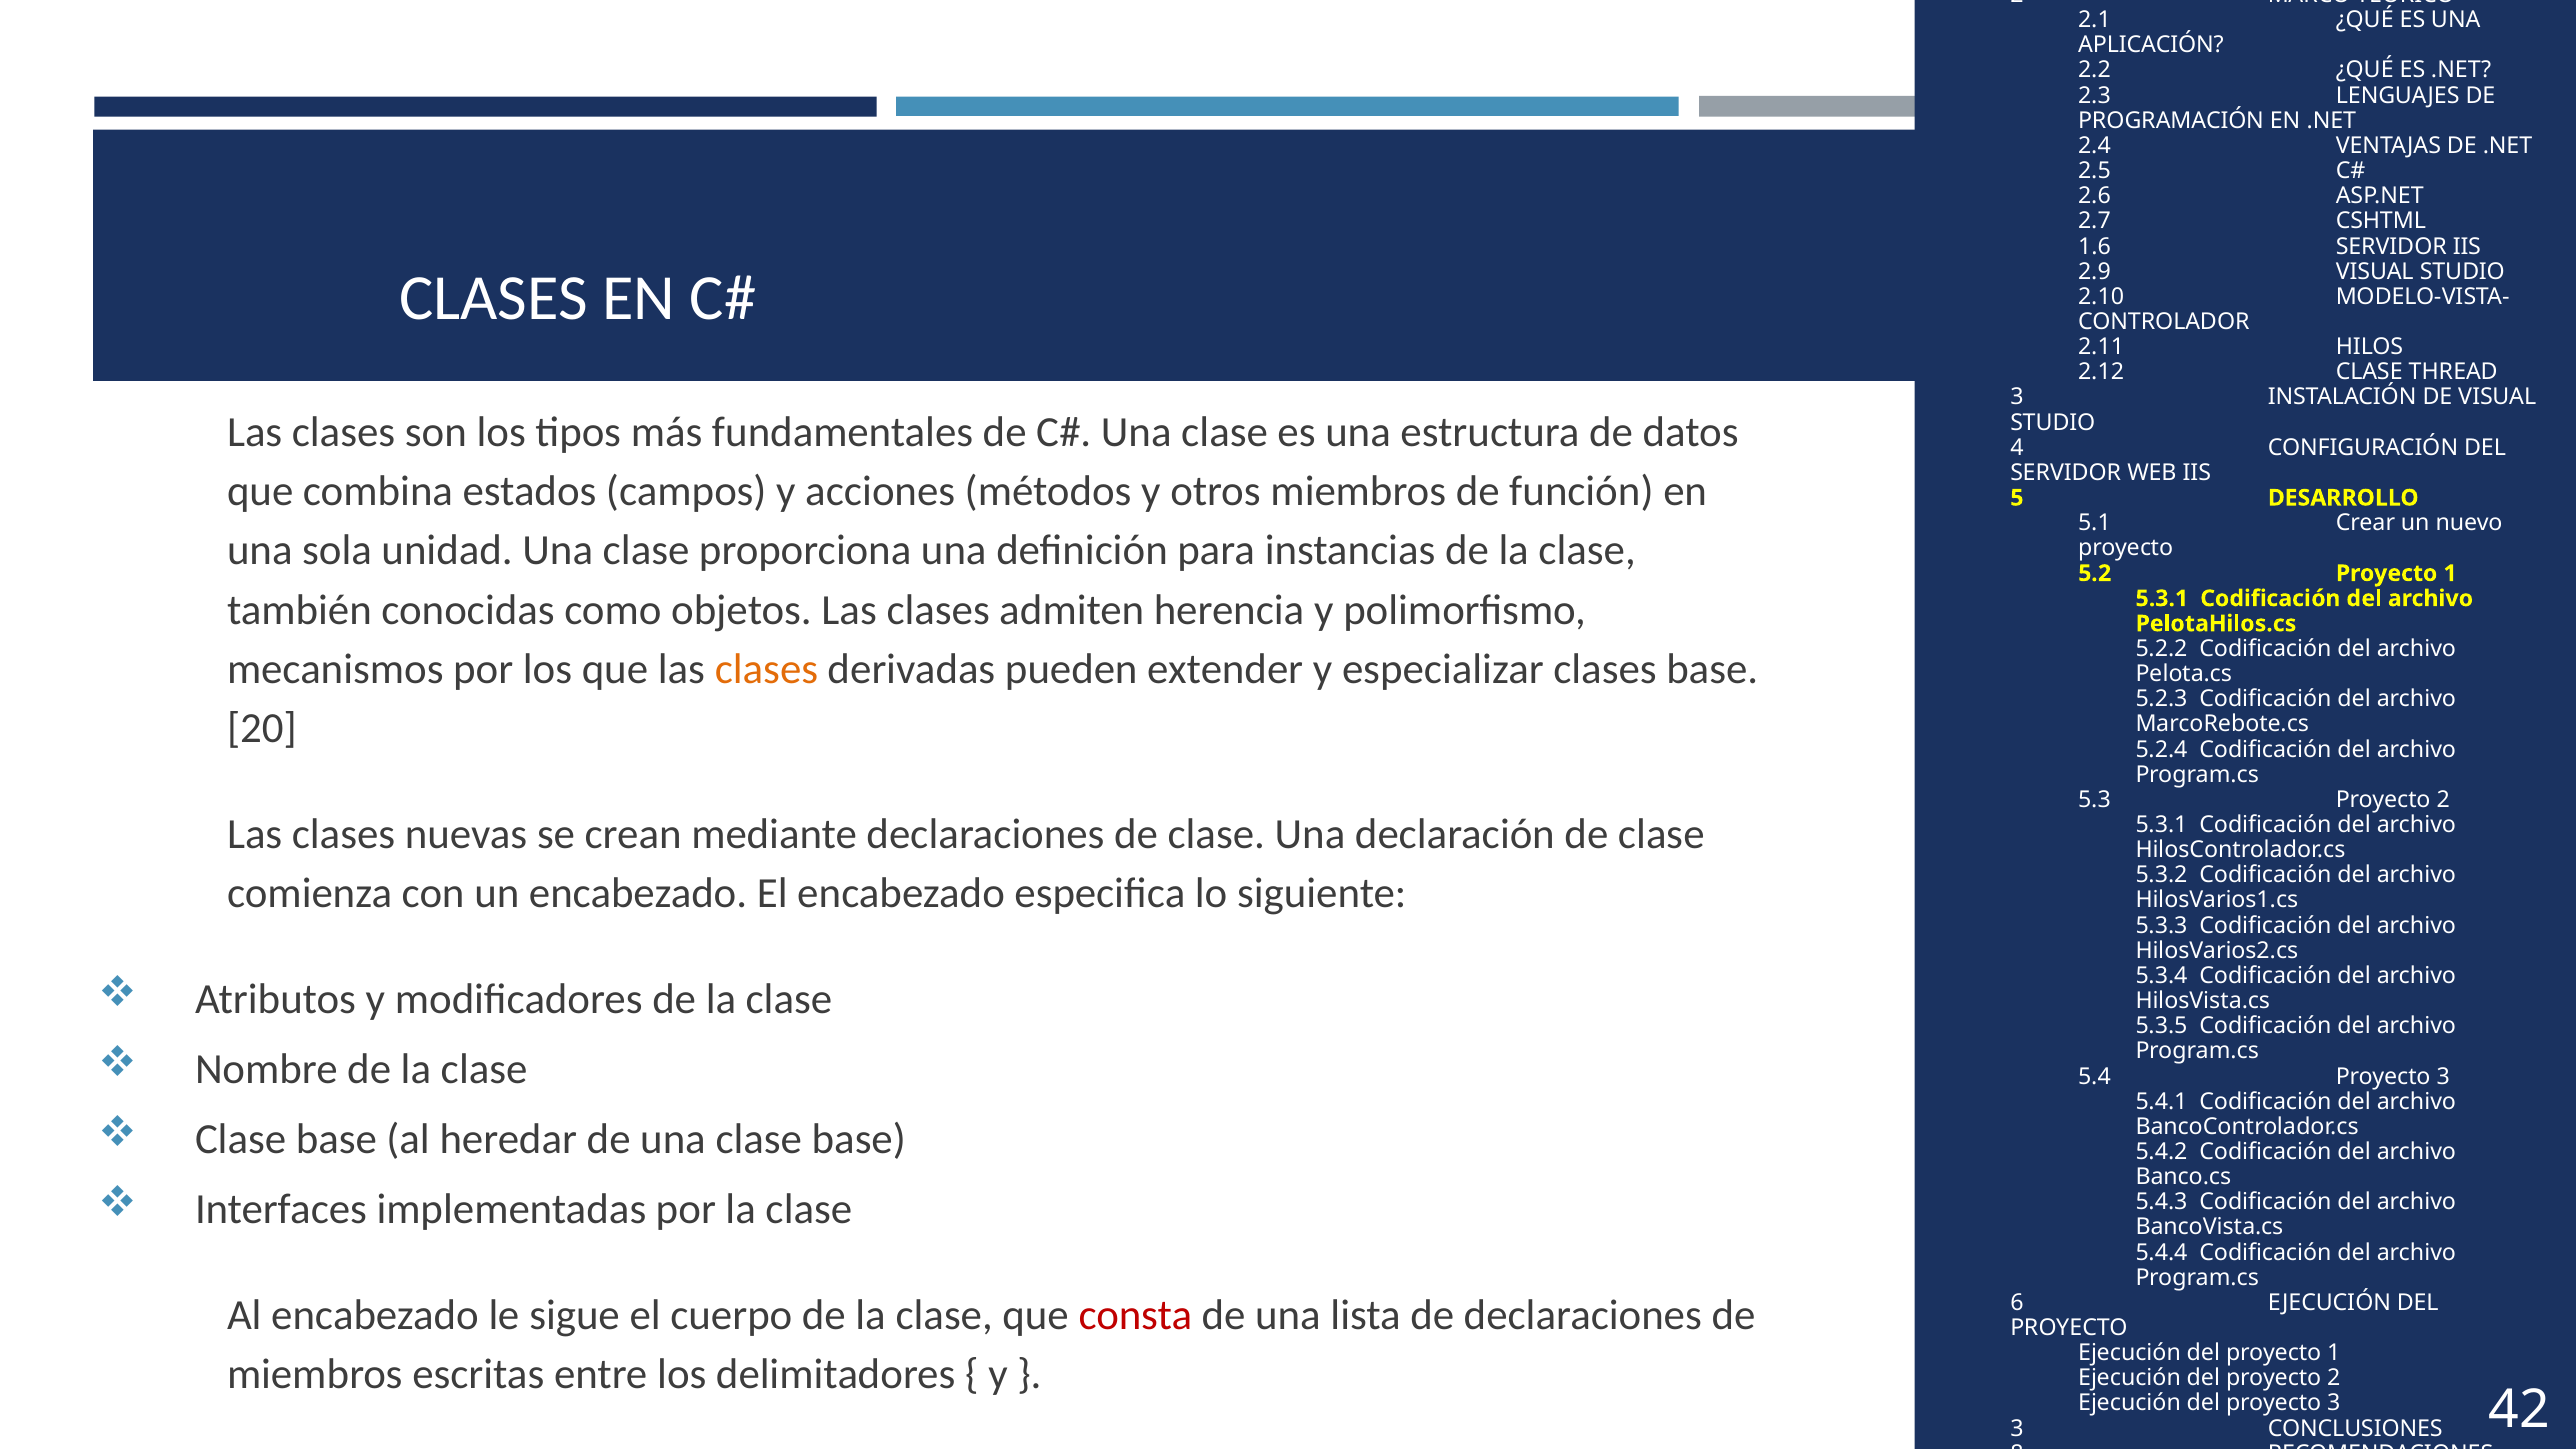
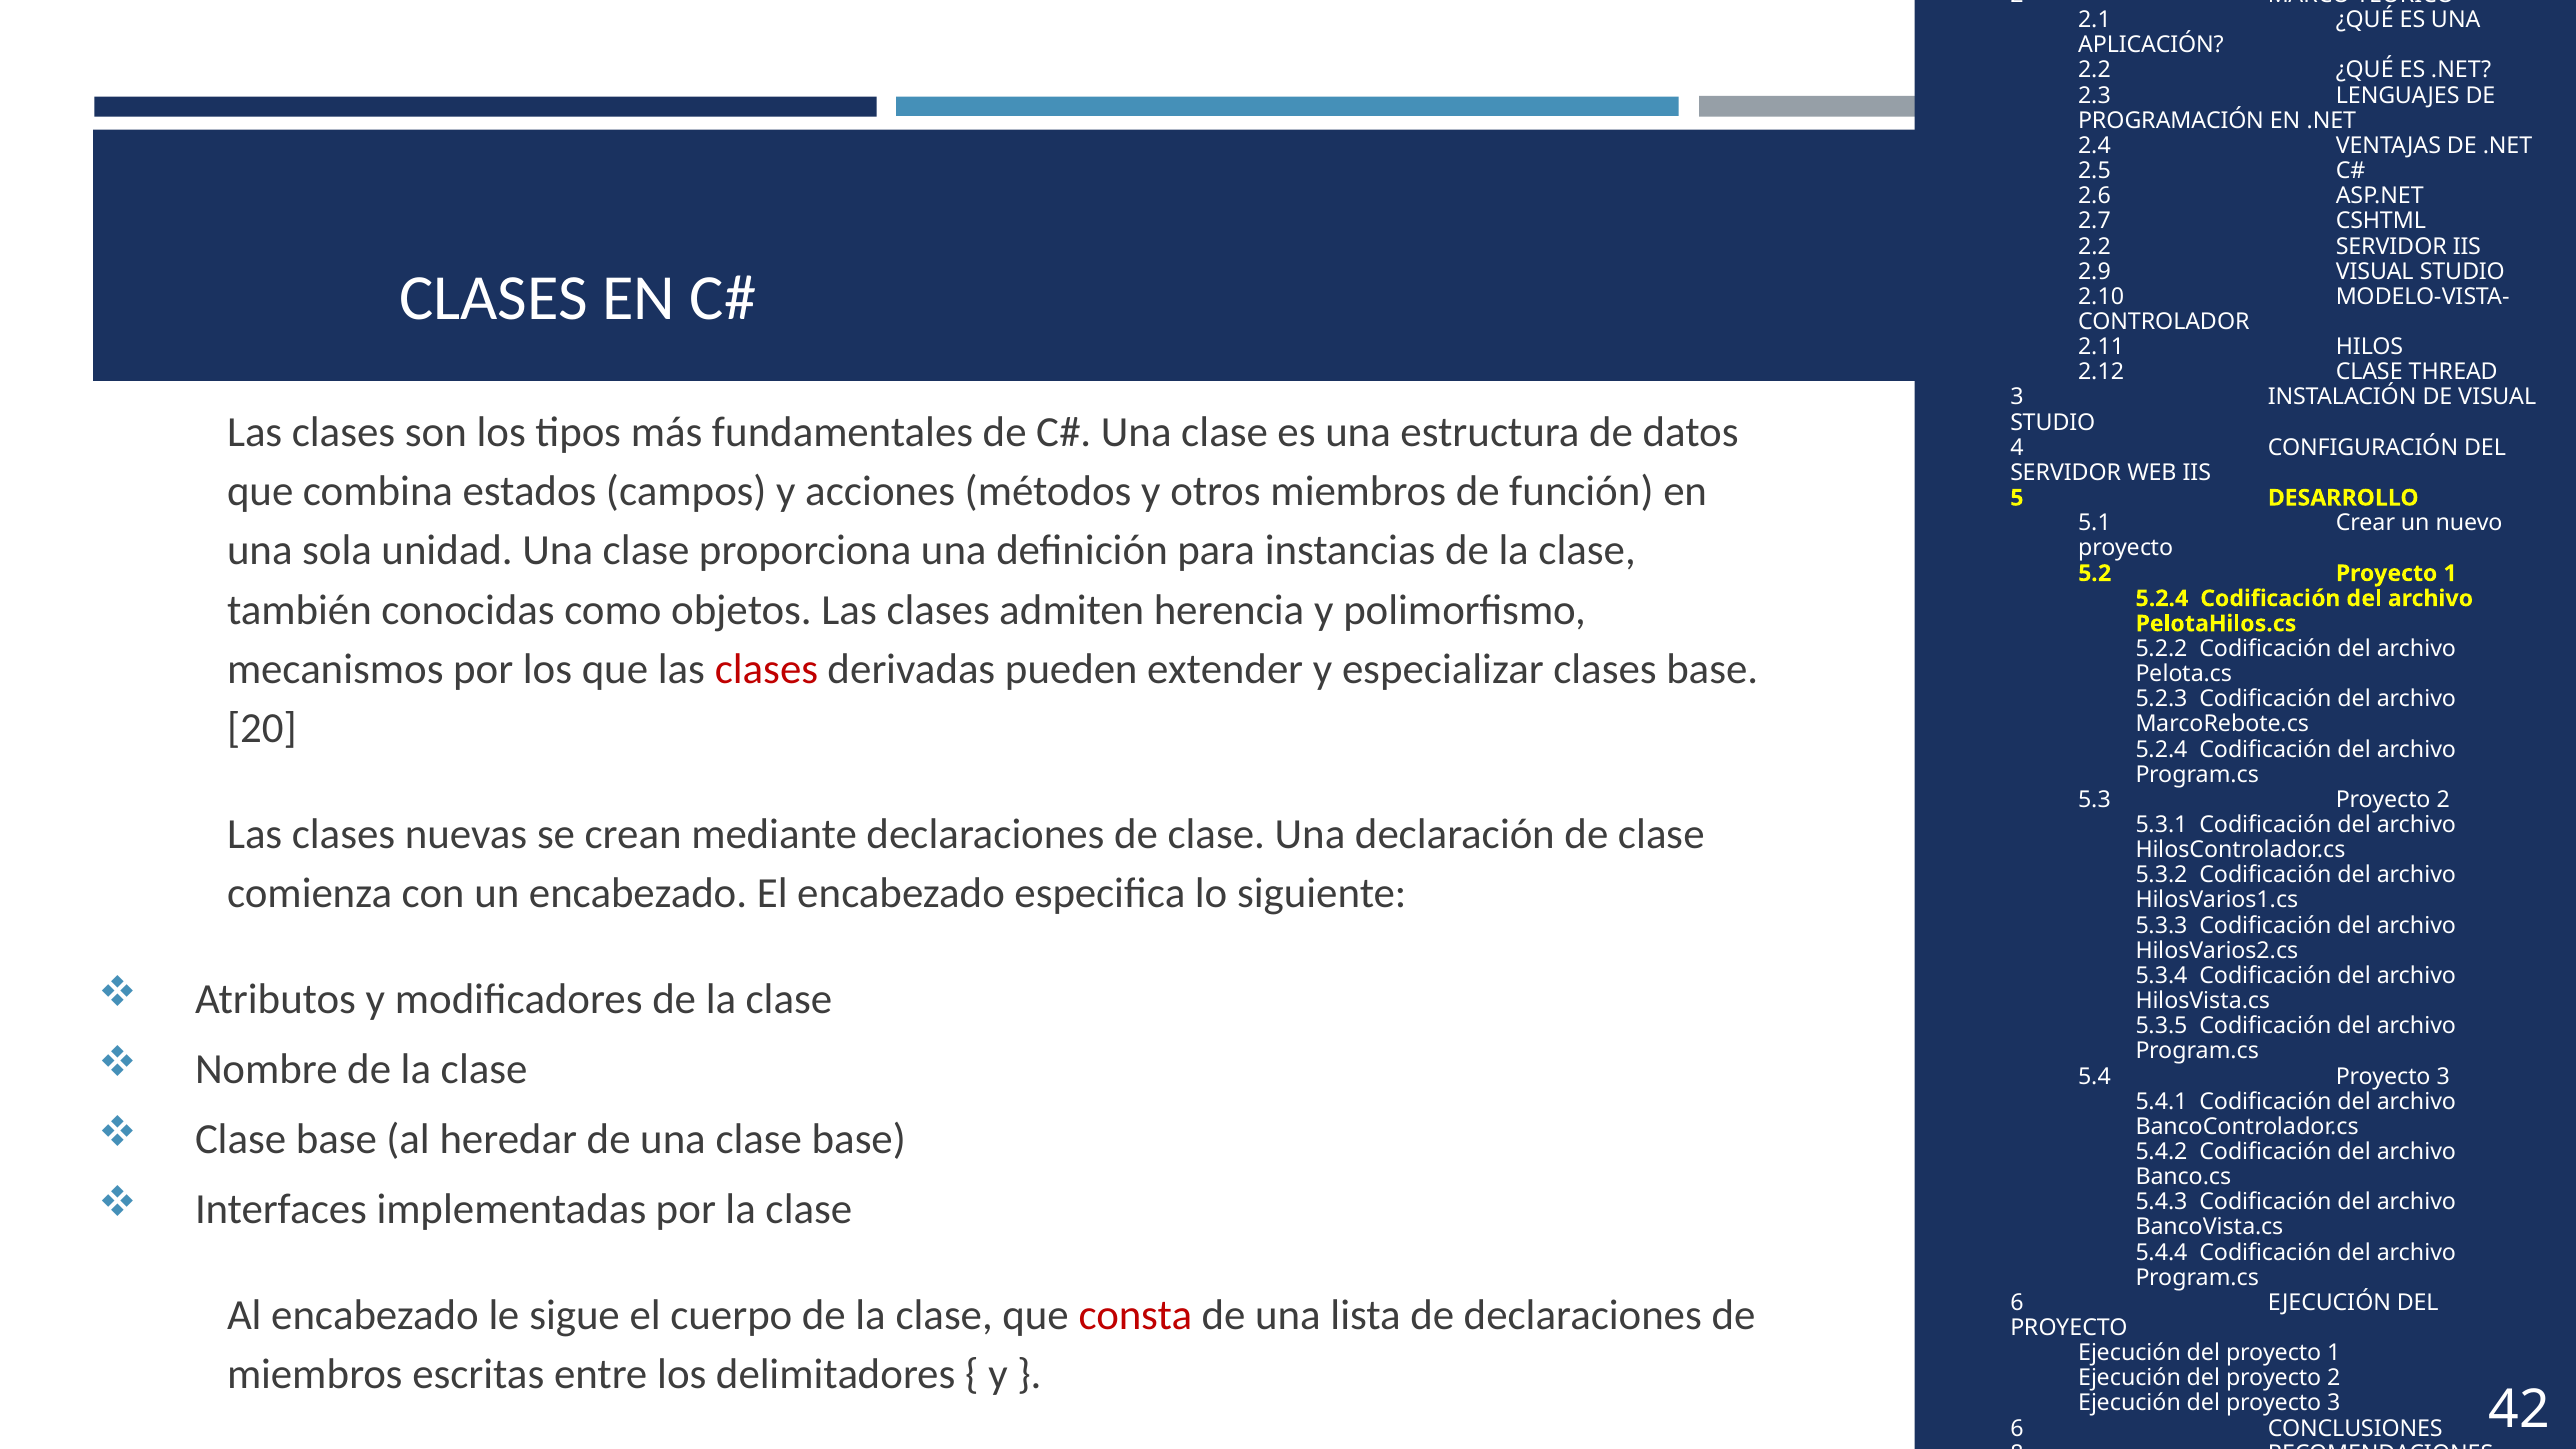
1.6 at (2095, 246): 1.6 -> 2.2
5.3.1 at (2162, 599): 5.3.1 -> 5.2.4
clases at (766, 669) colour: orange -> red
3 at (2017, 1429): 3 -> 6
